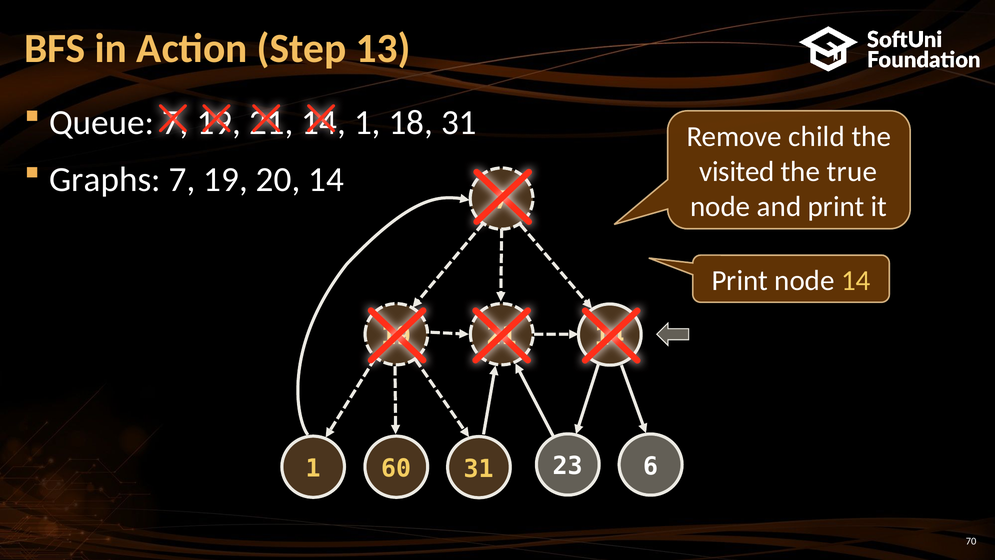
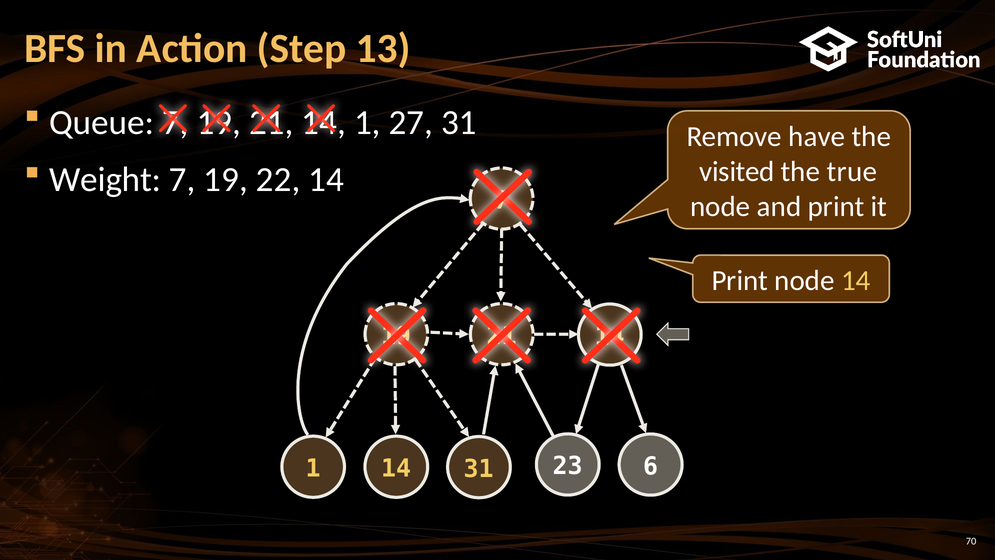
18: 18 -> 27
child: child -> have
Graphs: Graphs -> Weight
20: 20 -> 22
1 60: 60 -> 14
